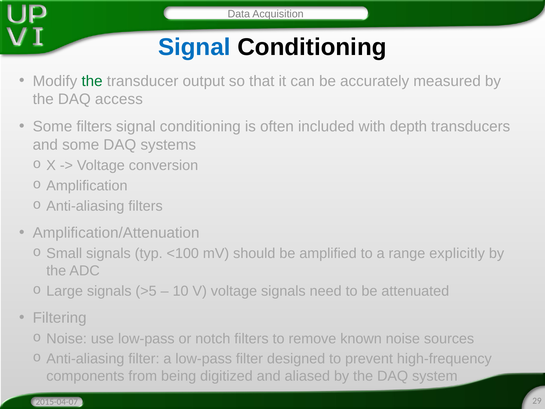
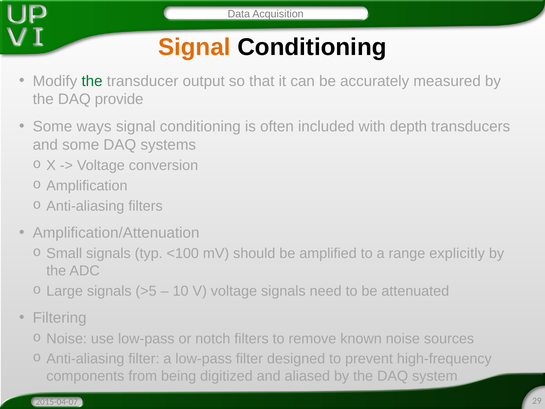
Signal at (194, 47) colour: blue -> orange
access: access -> provide
Some filters: filters -> ways
